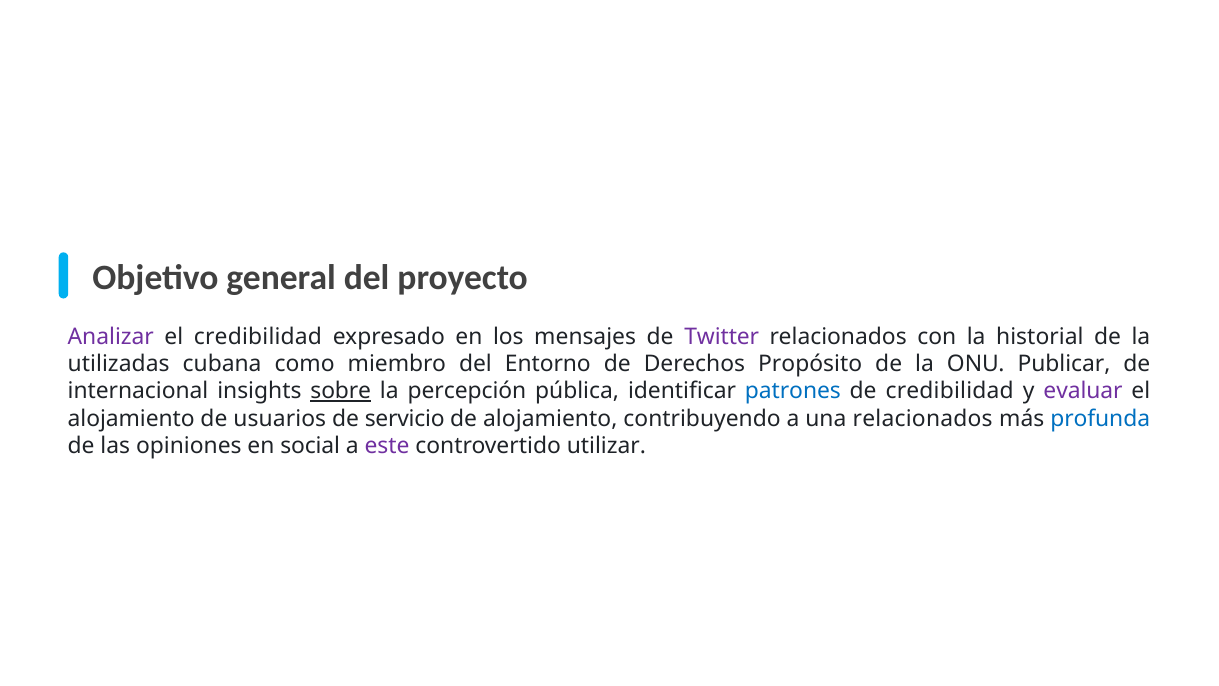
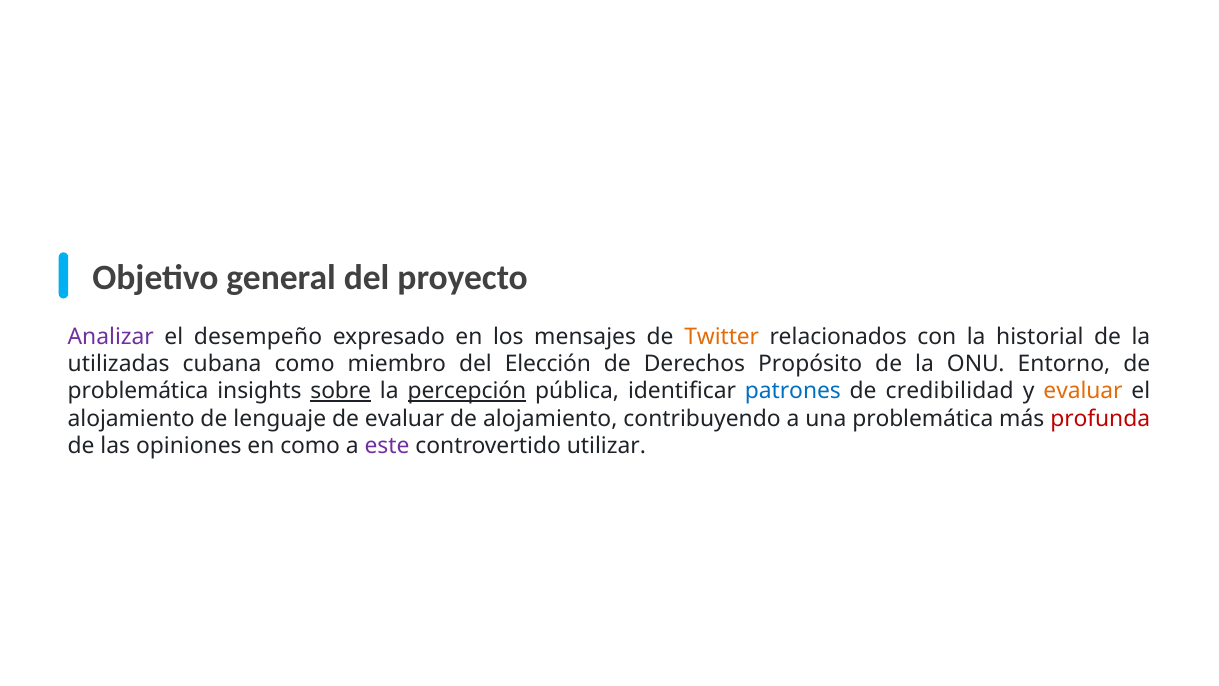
el credibilidad: credibilidad -> desempeño
Twitter colour: purple -> orange
Entorno: Entorno -> Elección
Publicar: Publicar -> Entorno
internacional at (138, 391): internacional -> problemática
percepción underline: none -> present
evaluar at (1083, 391) colour: purple -> orange
usuarios: usuarios -> lenguaje
de servicio: servicio -> evaluar
una relacionados: relacionados -> problemática
profunda colour: blue -> red
en social: social -> como
